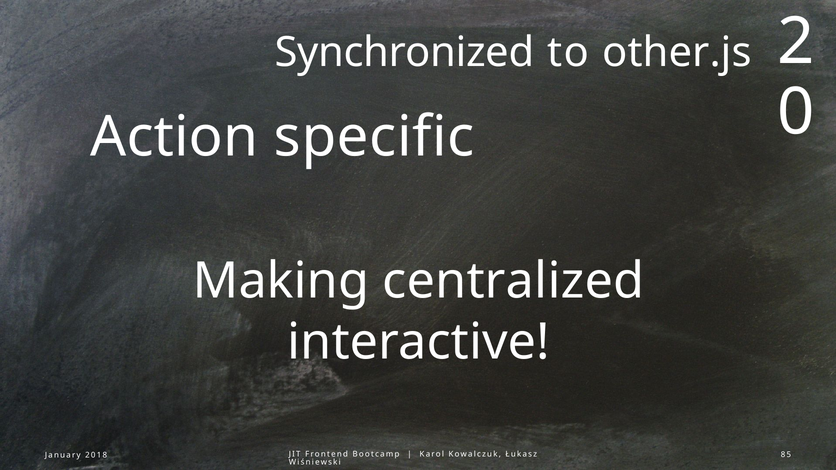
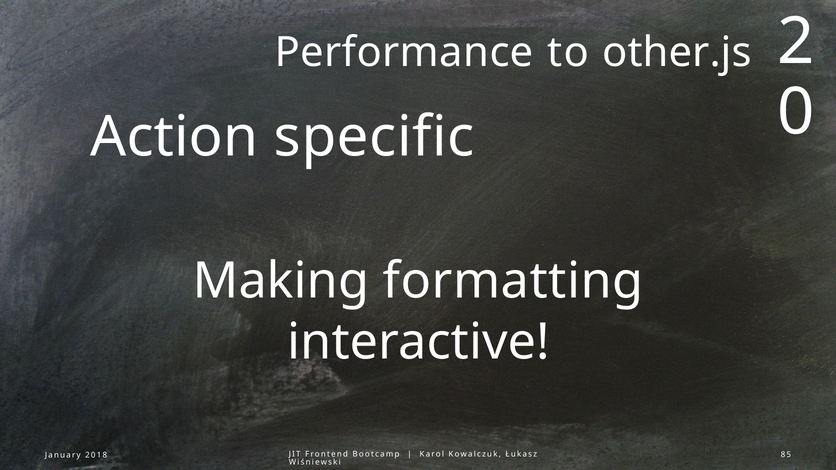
Synchronized: Synchronized -> Performance
centralized: centralized -> formatting
